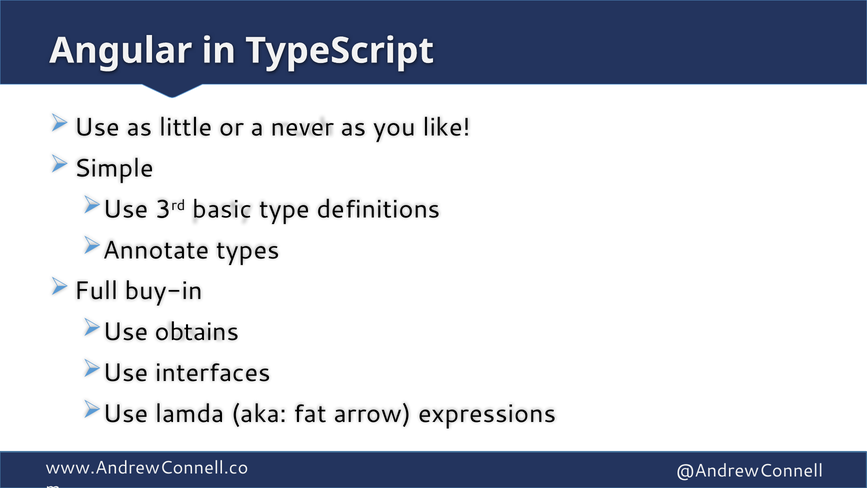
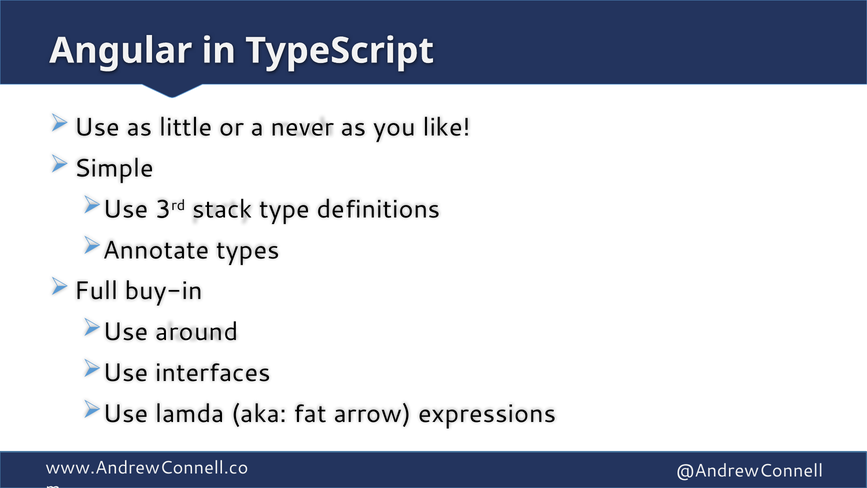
basic: basic -> stack
obtains: obtains -> around
